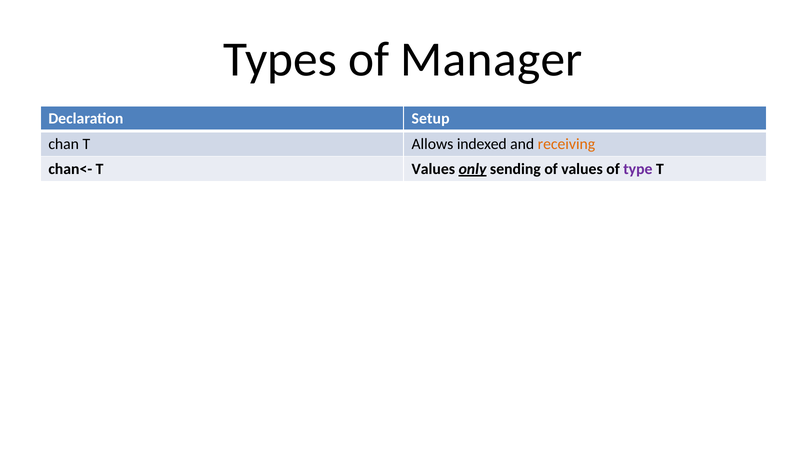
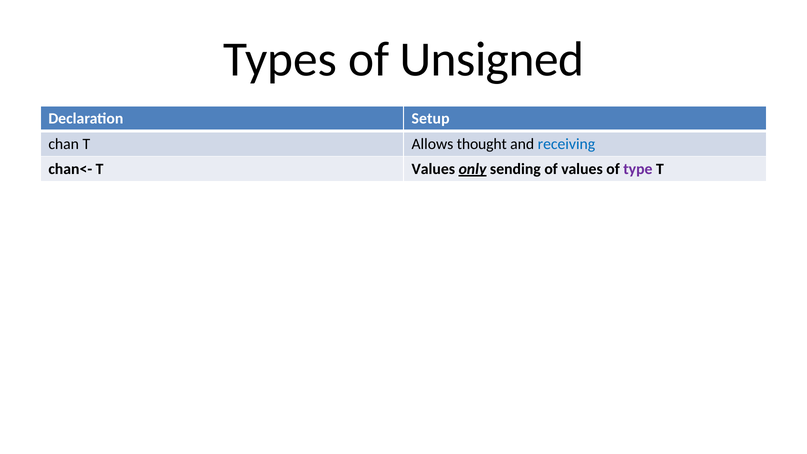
Manager: Manager -> Unsigned
indexed: indexed -> thought
receiving colour: orange -> blue
